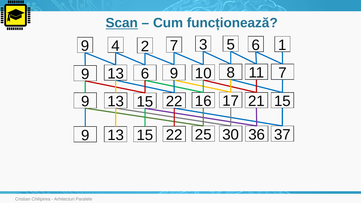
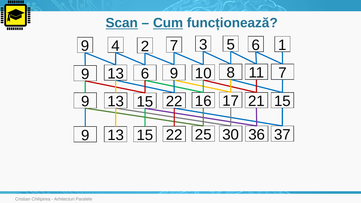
Cum underline: none -> present
